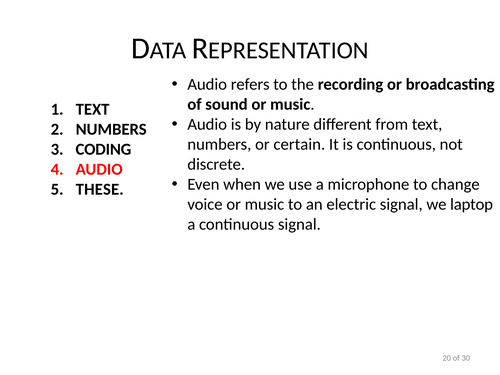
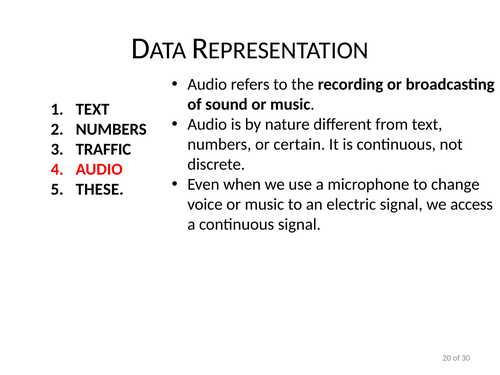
CODING: CODING -> TRAFFIC
laptop: laptop -> access
